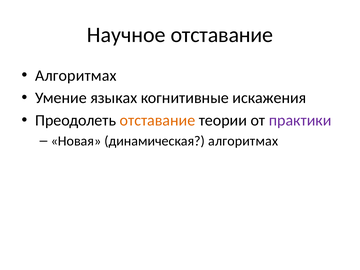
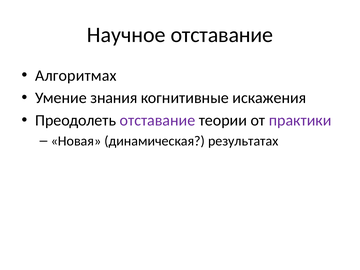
языках: языках -> знания
отставание at (157, 120) colour: orange -> purple
динамическая алгоритмах: алгоритмах -> результатах
